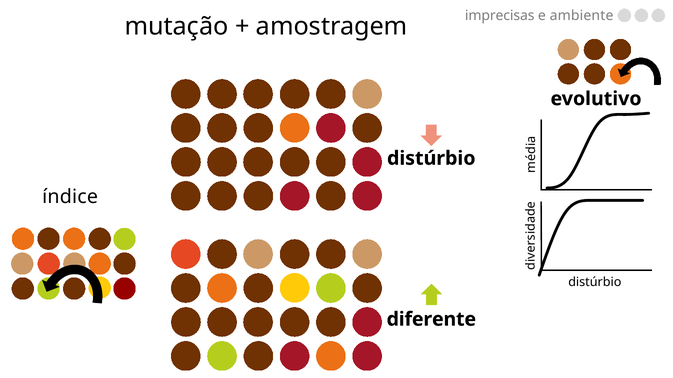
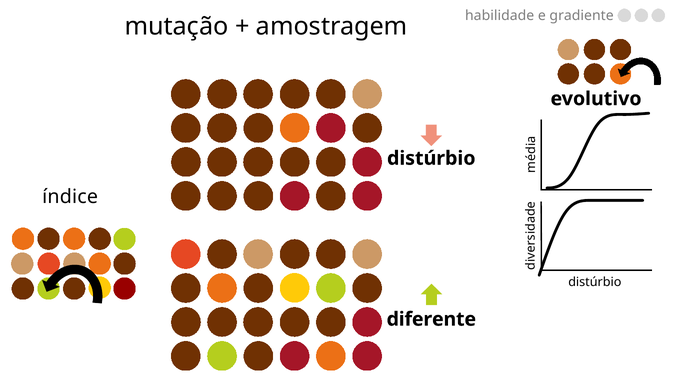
imprecisas: imprecisas -> habilidade
ambiente: ambiente -> gradiente
